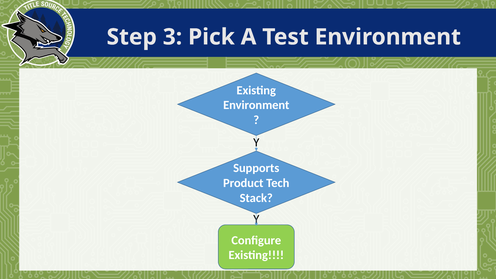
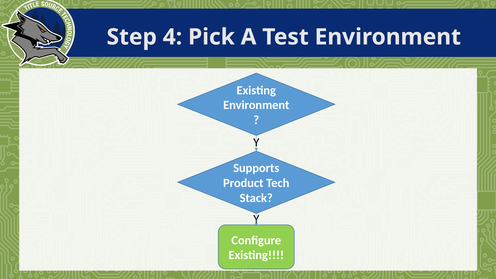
3: 3 -> 4
